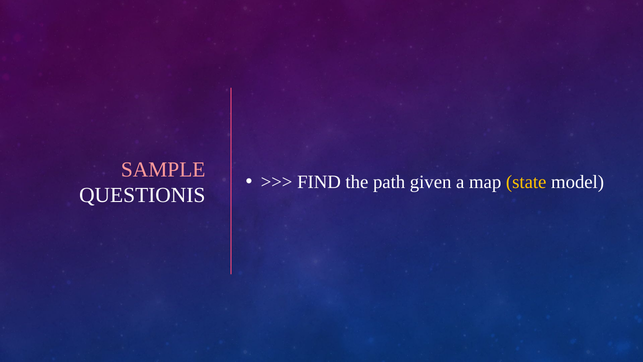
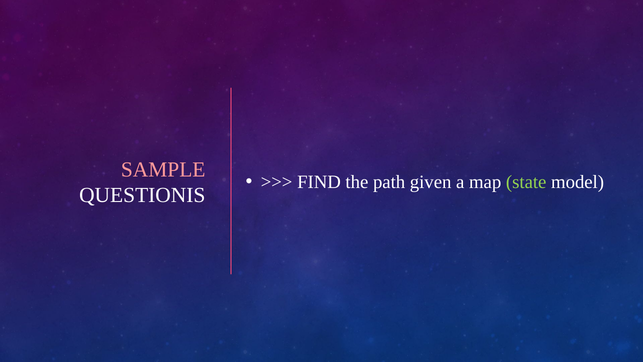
state colour: yellow -> light green
